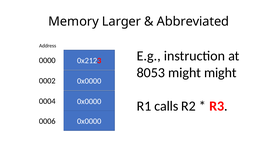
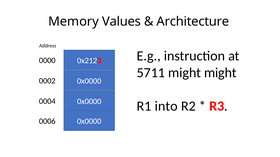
Larger: Larger -> Values
Abbreviated: Abbreviated -> Architecture
8053: 8053 -> 5711
calls: calls -> into
